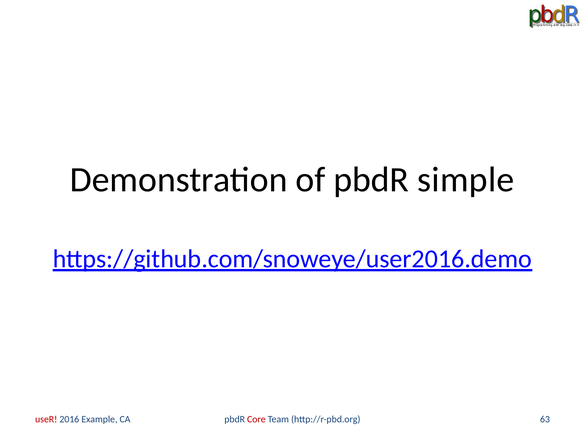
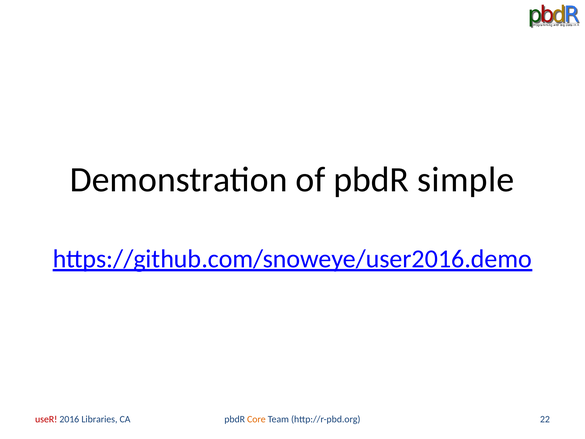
Core colour: red -> orange
63: 63 -> 22
Example: Example -> Libraries
